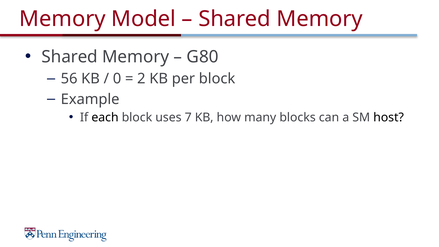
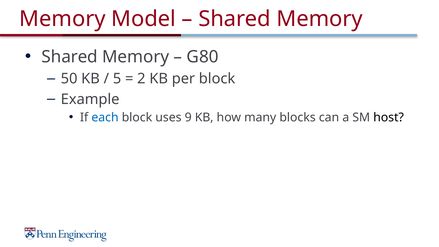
56: 56 -> 50
0: 0 -> 5
each colour: black -> blue
7: 7 -> 9
